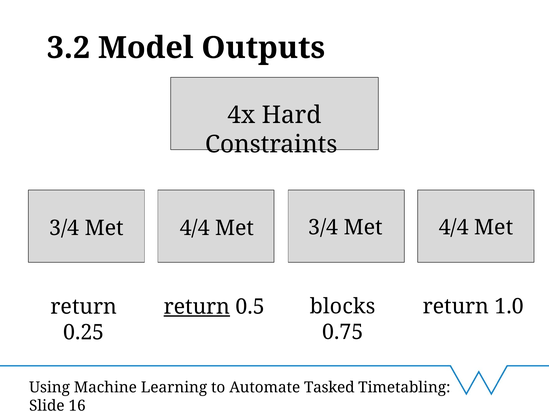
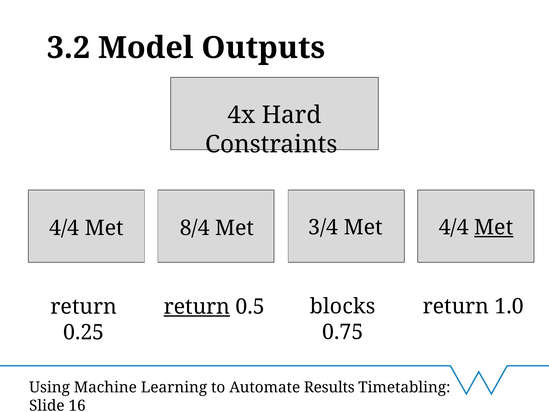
3/4 at (64, 228): 3/4 -> 4/4
4/4 at (195, 228): 4/4 -> 8/4
Met at (494, 227) underline: none -> present
Tasked: Tasked -> Results
